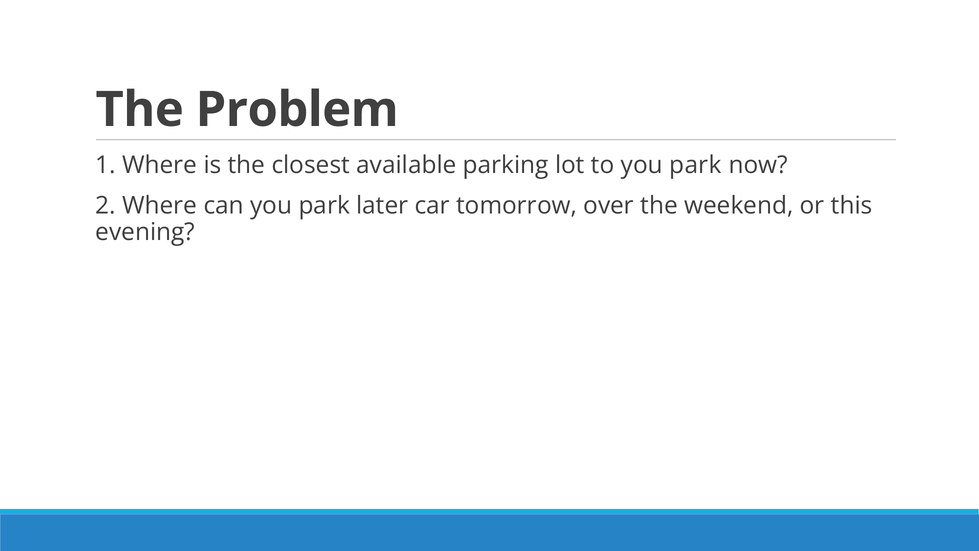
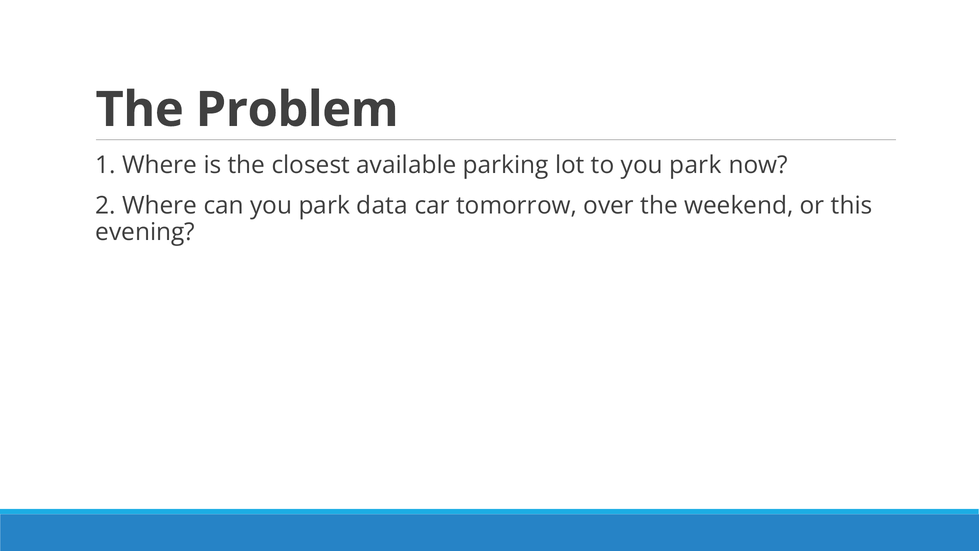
later: later -> data
